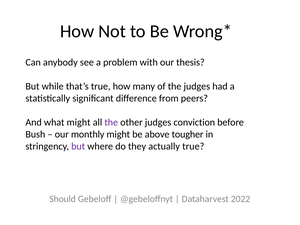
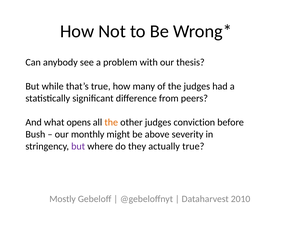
what might: might -> opens
the at (111, 122) colour: purple -> orange
tougher: tougher -> severity
Should: Should -> Mostly
2022: 2022 -> 2010
